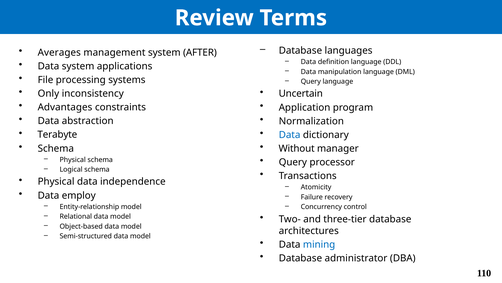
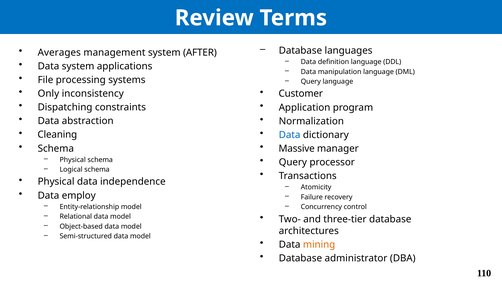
Uncertain: Uncertain -> Customer
Advantages: Advantages -> Dispatching
Terabyte: Terabyte -> Cleaning
Without: Without -> Massive
mining colour: blue -> orange
